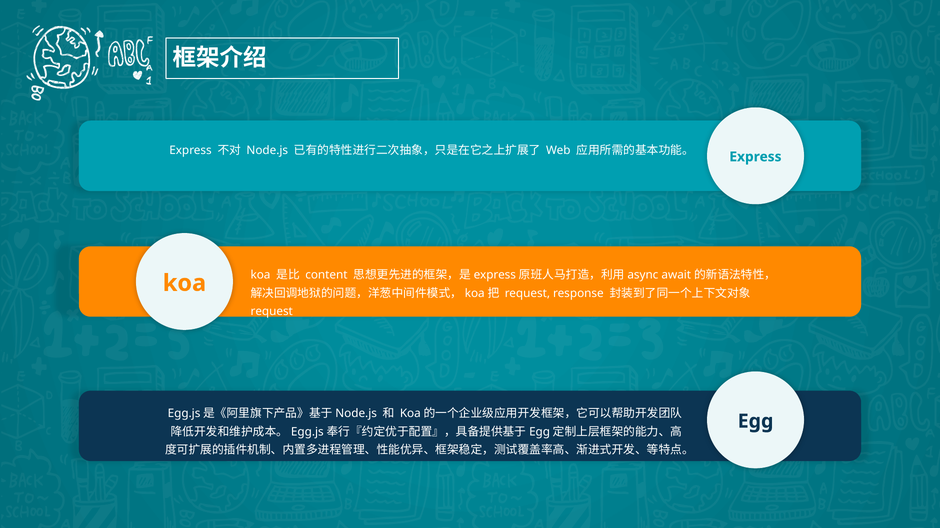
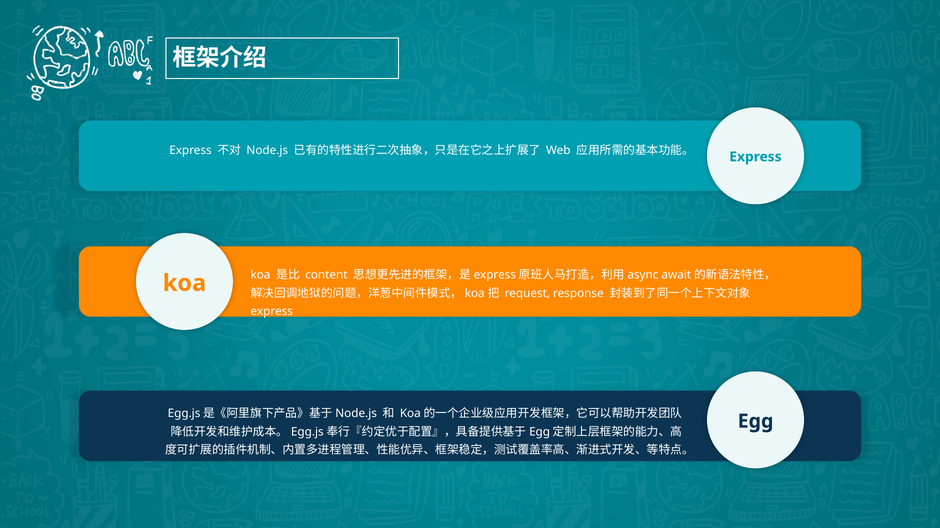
request at (272, 312): request -> express
